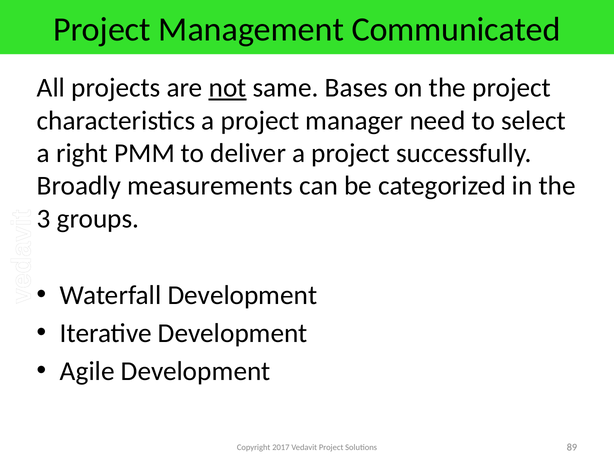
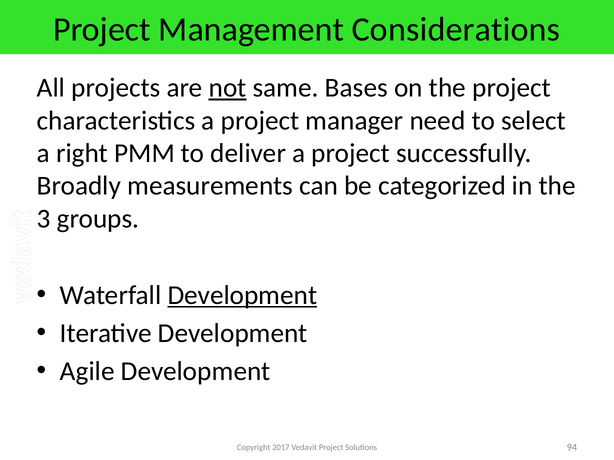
Communicated: Communicated -> Considerations
Development at (242, 295) underline: none -> present
89: 89 -> 94
